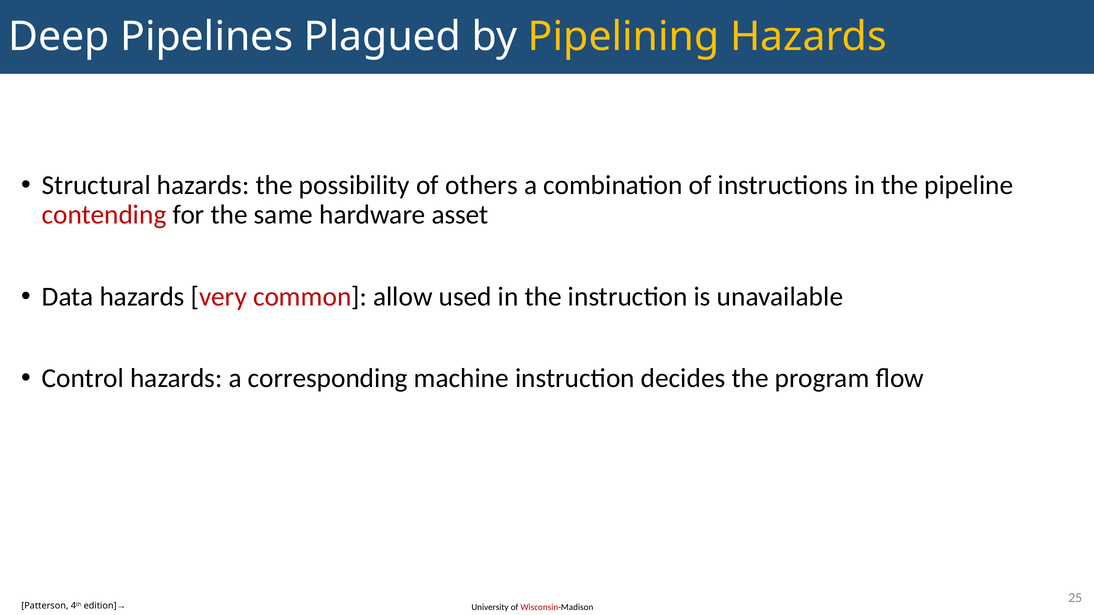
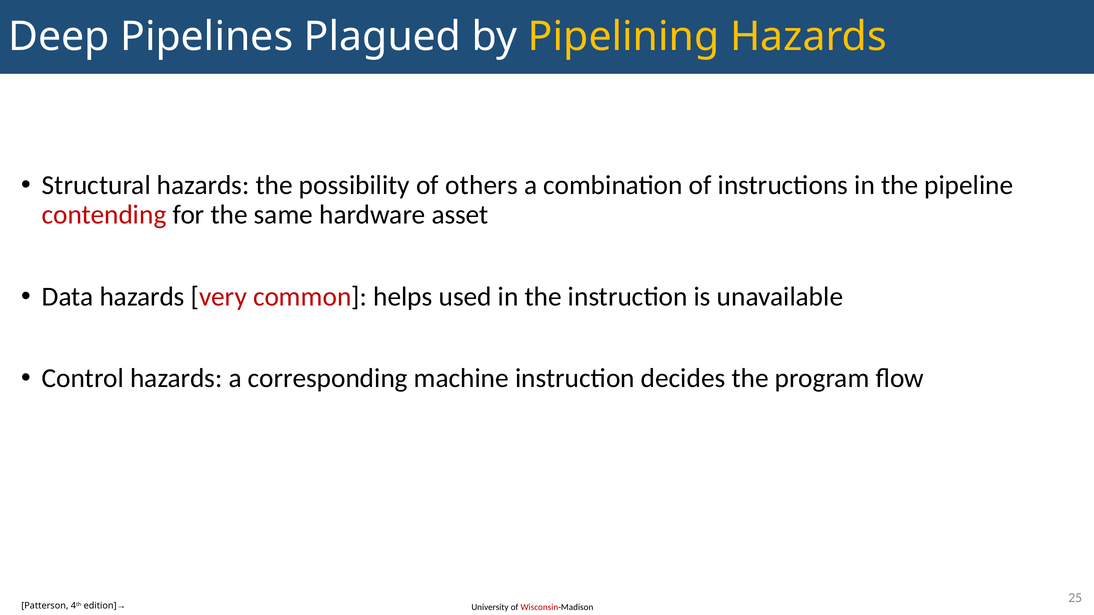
allow: allow -> helps
